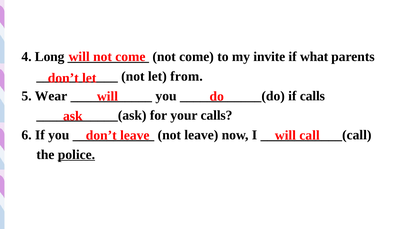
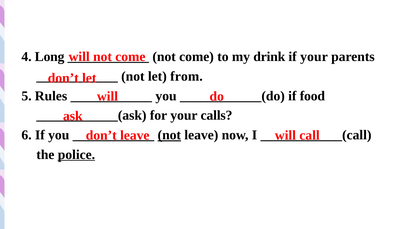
invite: invite -> drink
if what: what -> your
Wear: Wear -> Rules
if calls: calls -> food
not at (169, 135) underline: none -> present
